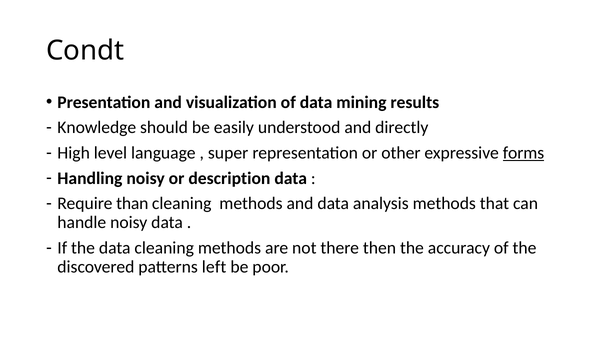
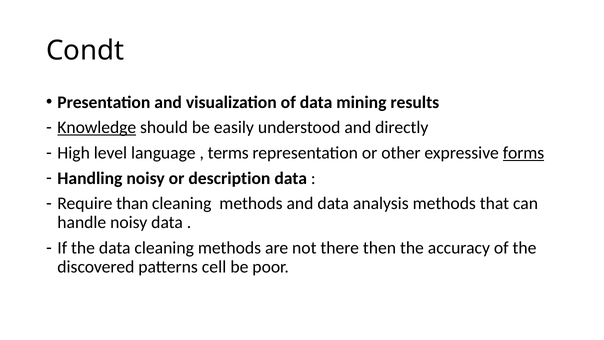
Knowledge underline: none -> present
super: super -> terms
left: left -> cell
